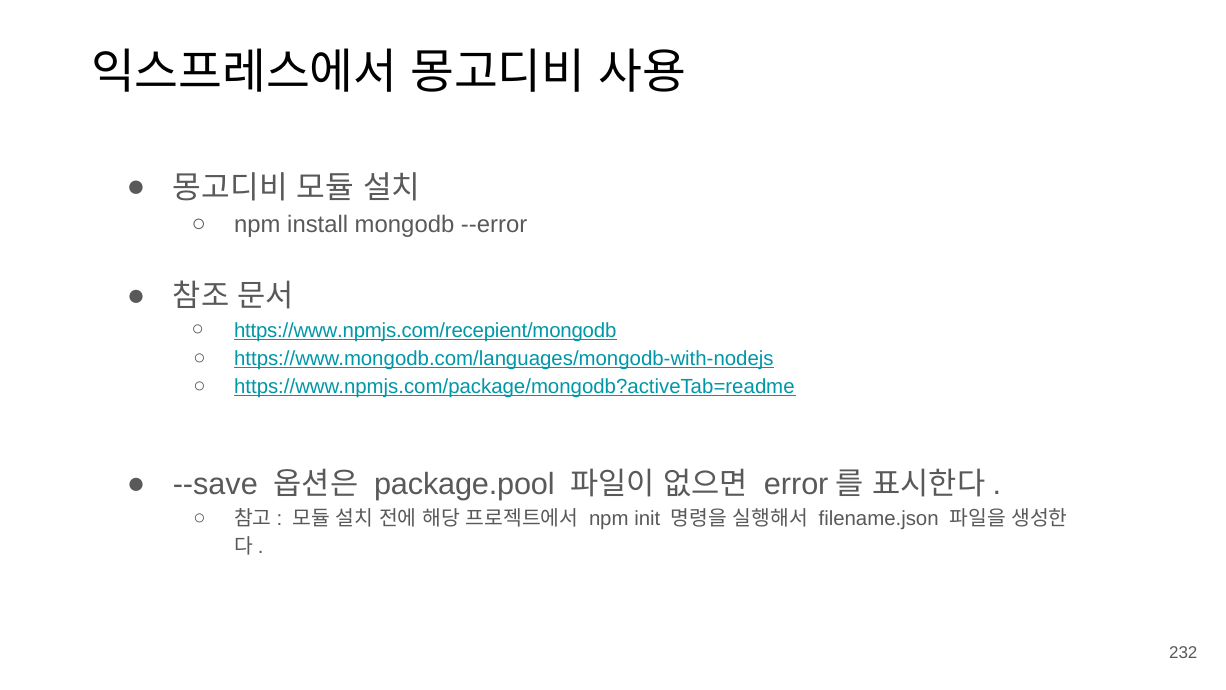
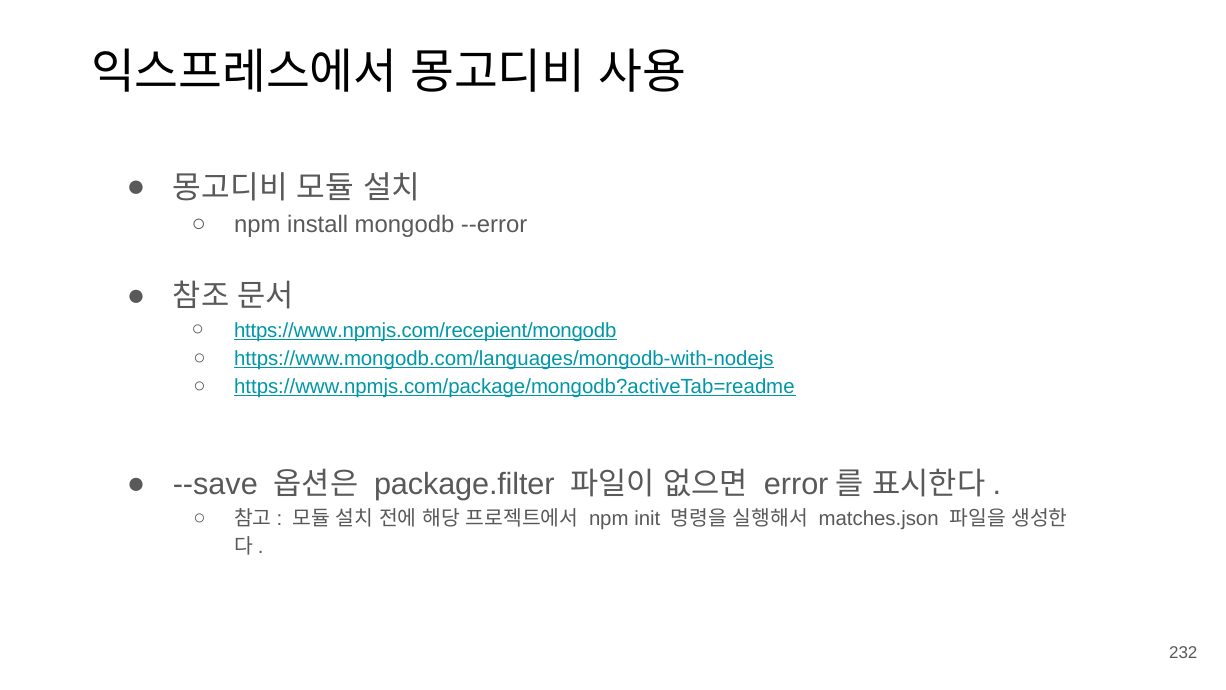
package.pool: package.pool -> package.filter
filename.json: filename.json -> matches.json
